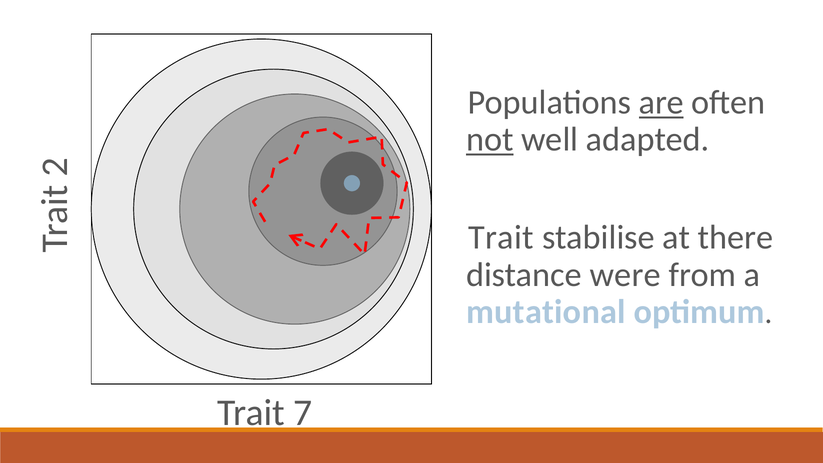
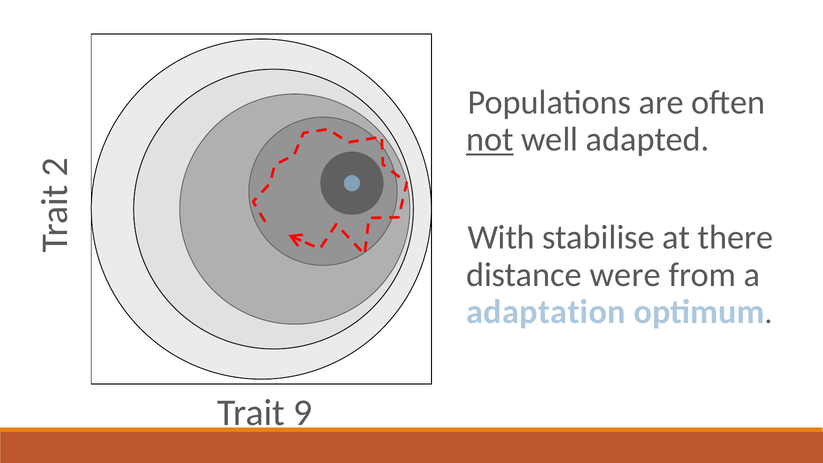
are underline: present -> none
Trait at (501, 238): Trait -> With
mutational: mutational -> adaptation
7: 7 -> 9
